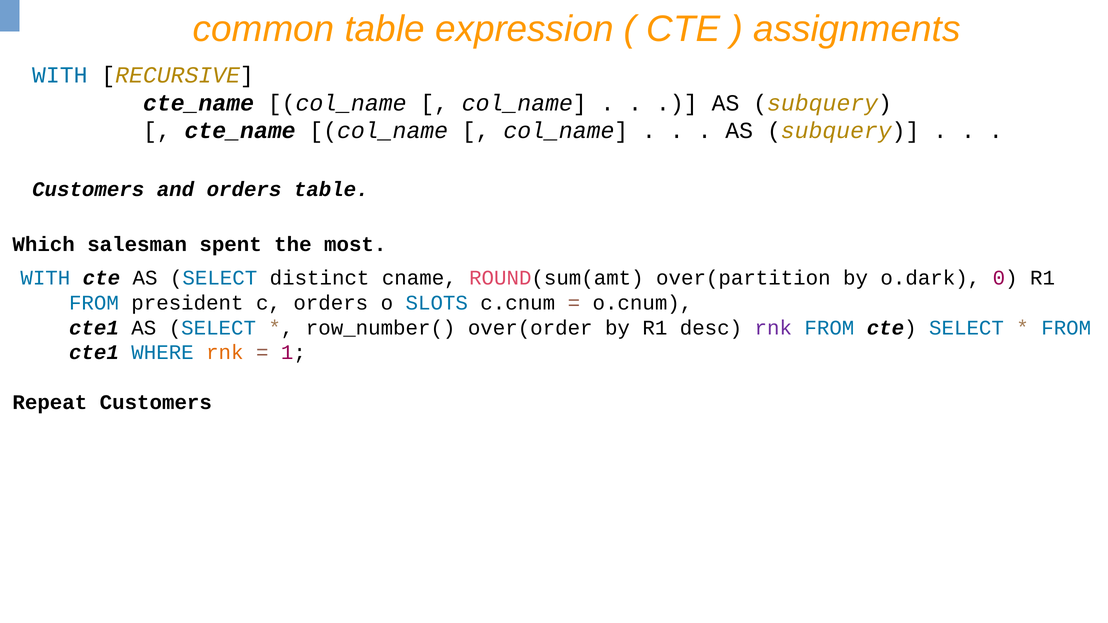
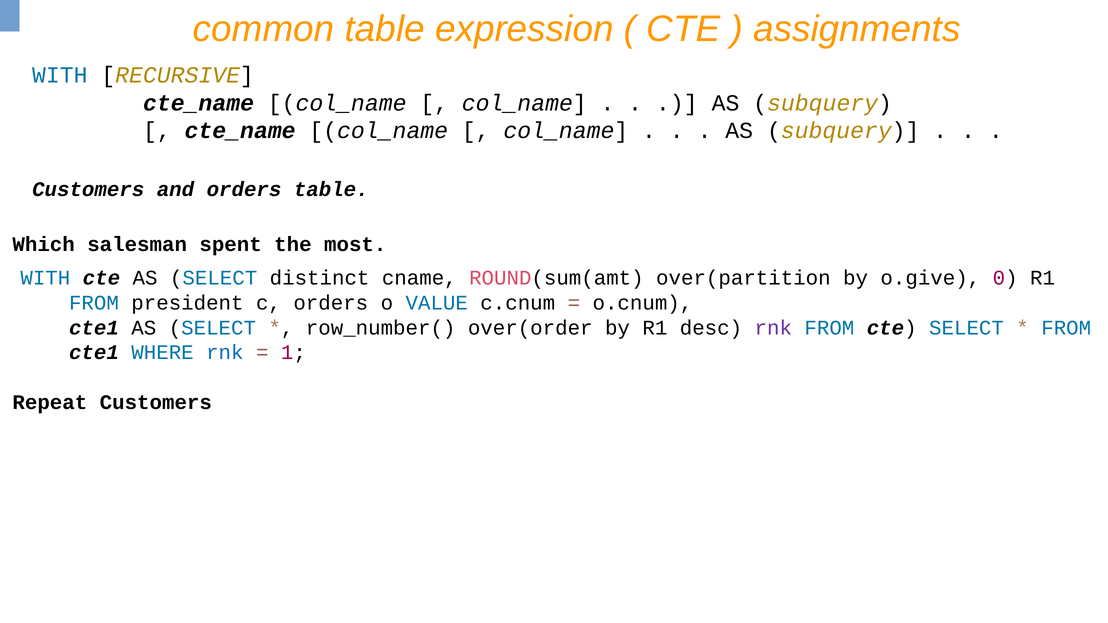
o.dark: o.dark -> o.give
SLOTS: SLOTS -> VALUE
rnk at (225, 353) colour: orange -> blue
